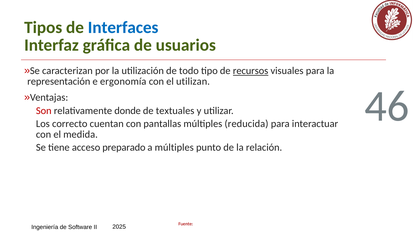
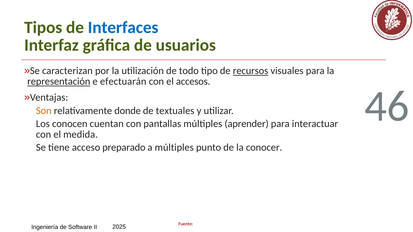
representación underline: none -> present
ergonomía: ergonomía -> efectuarán
utilizan: utilizan -> accesos
Son colour: red -> orange
correcto: correcto -> conocen
reducida: reducida -> aprender
relación: relación -> conocer
